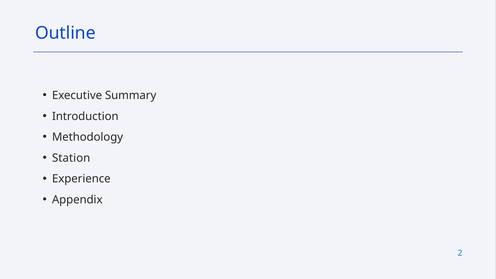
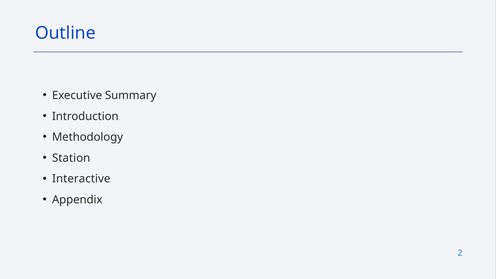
Experience: Experience -> Interactive
